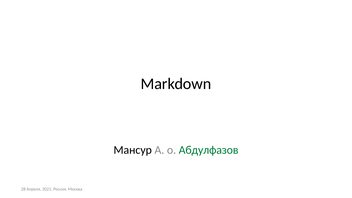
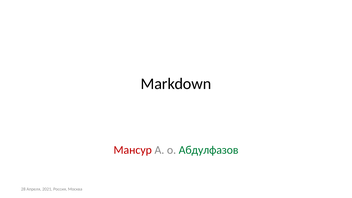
Мансур colour: black -> red
